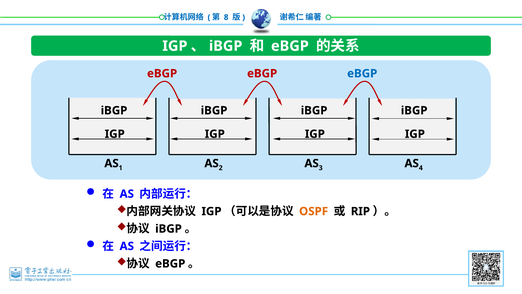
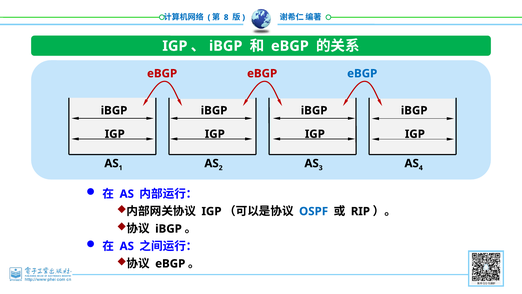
OSPF colour: orange -> blue
